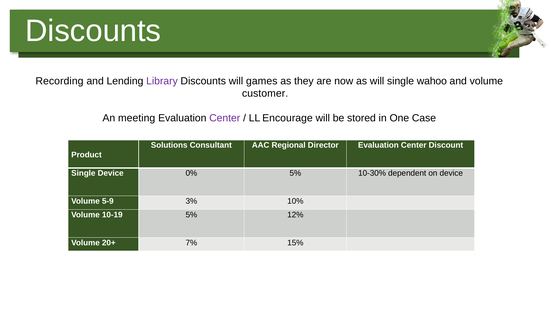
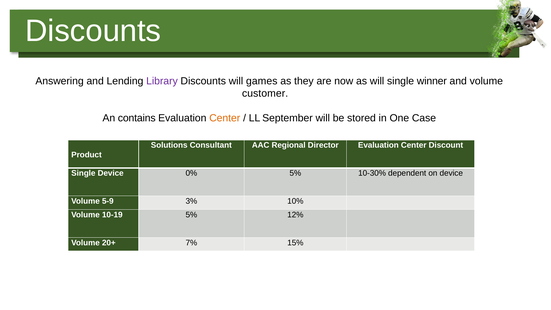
Recording: Recording -> Answering
wahoo: wahoo -> winner
meeting: meeting -> contains
Center at (225, 118) colour: purple -> orange
Encourage: Encourage -> September
